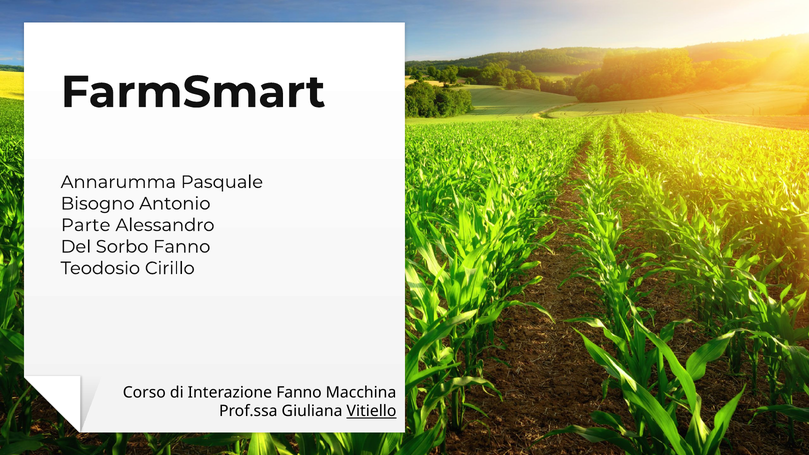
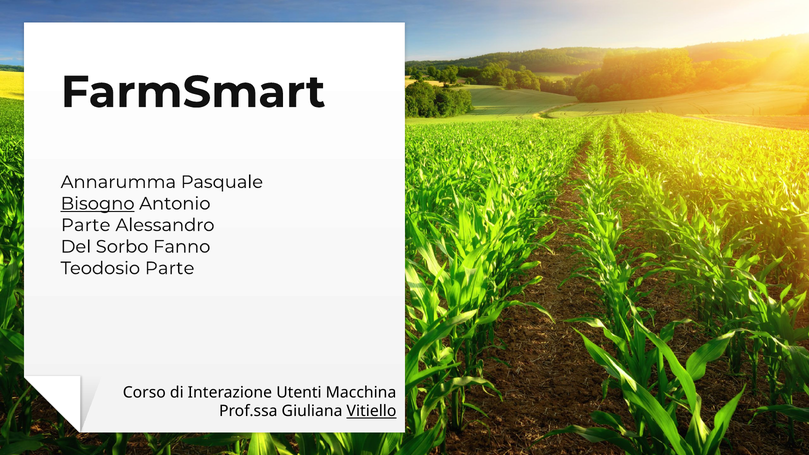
Bisogno underline: none -> present
Teodosio Cirillo: Cirillo -> Parte
Interazione Fanno: Fanno -> Utenti
